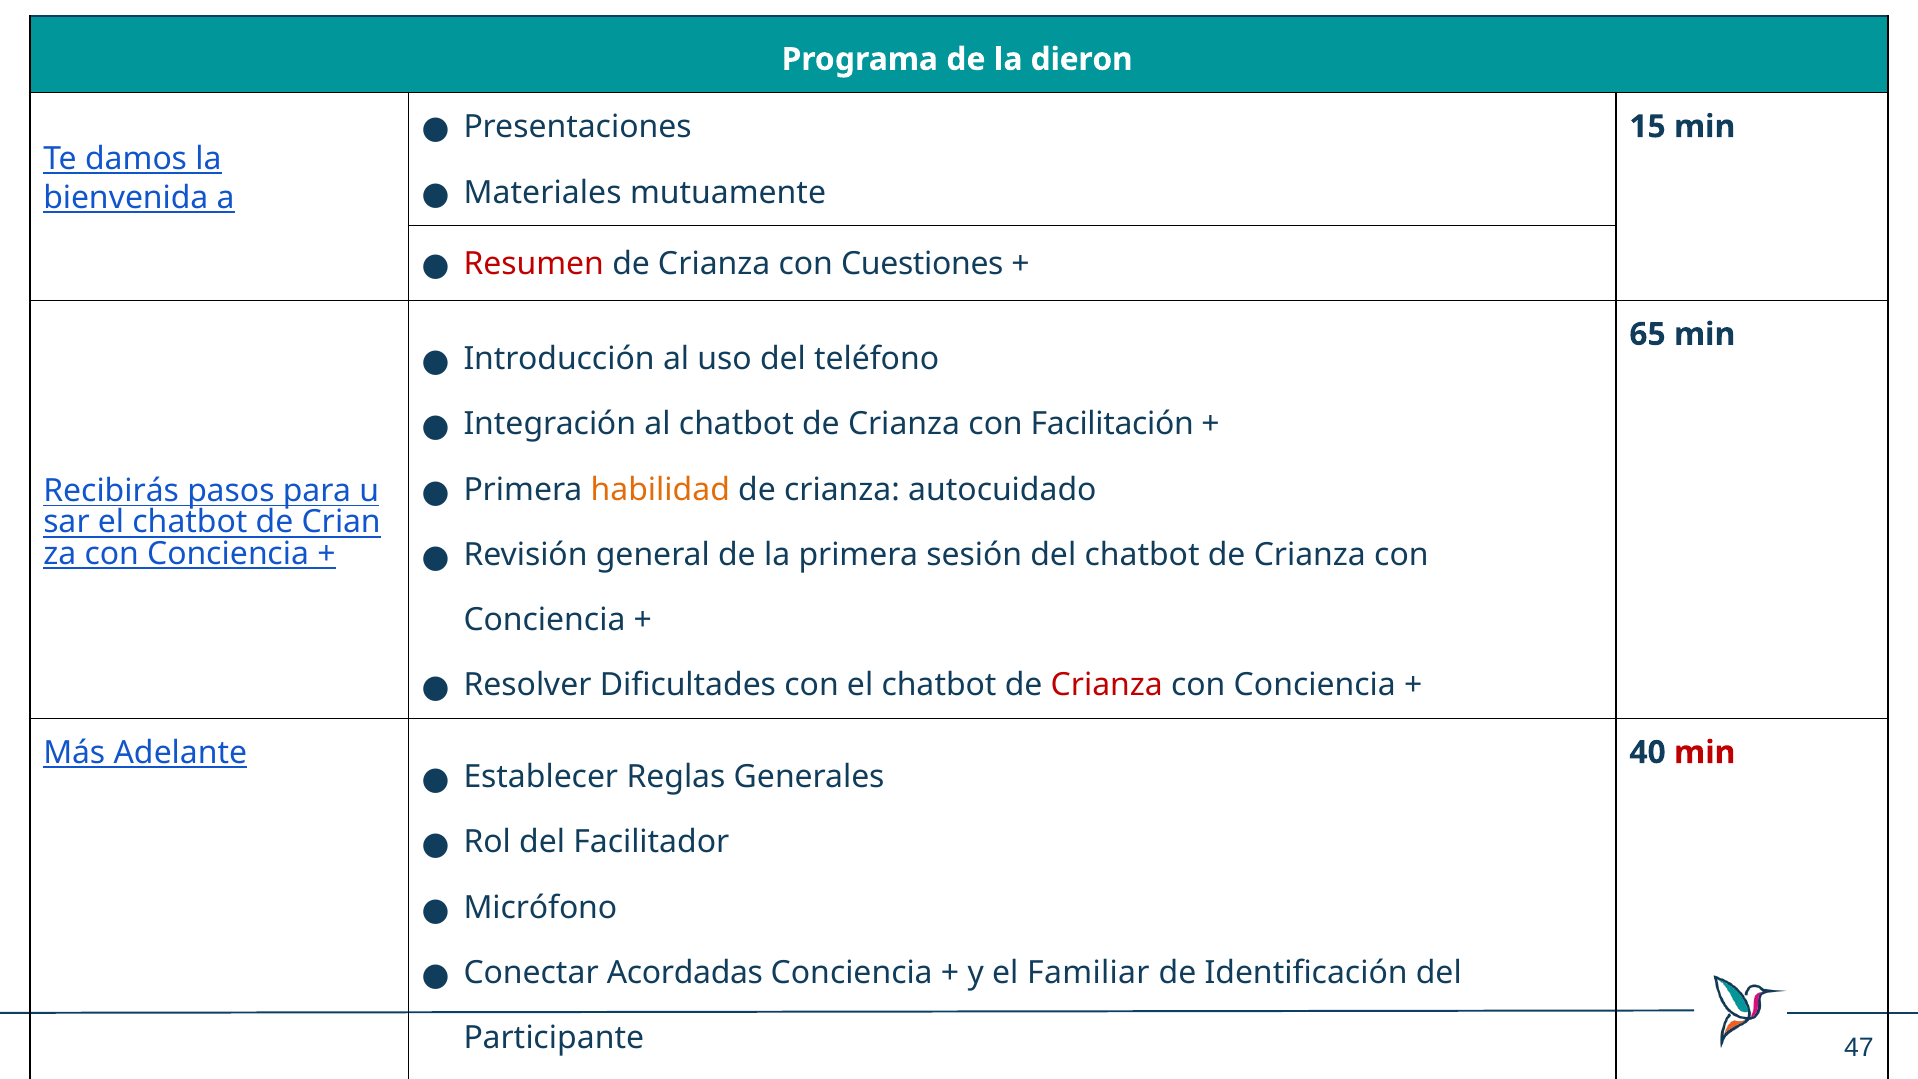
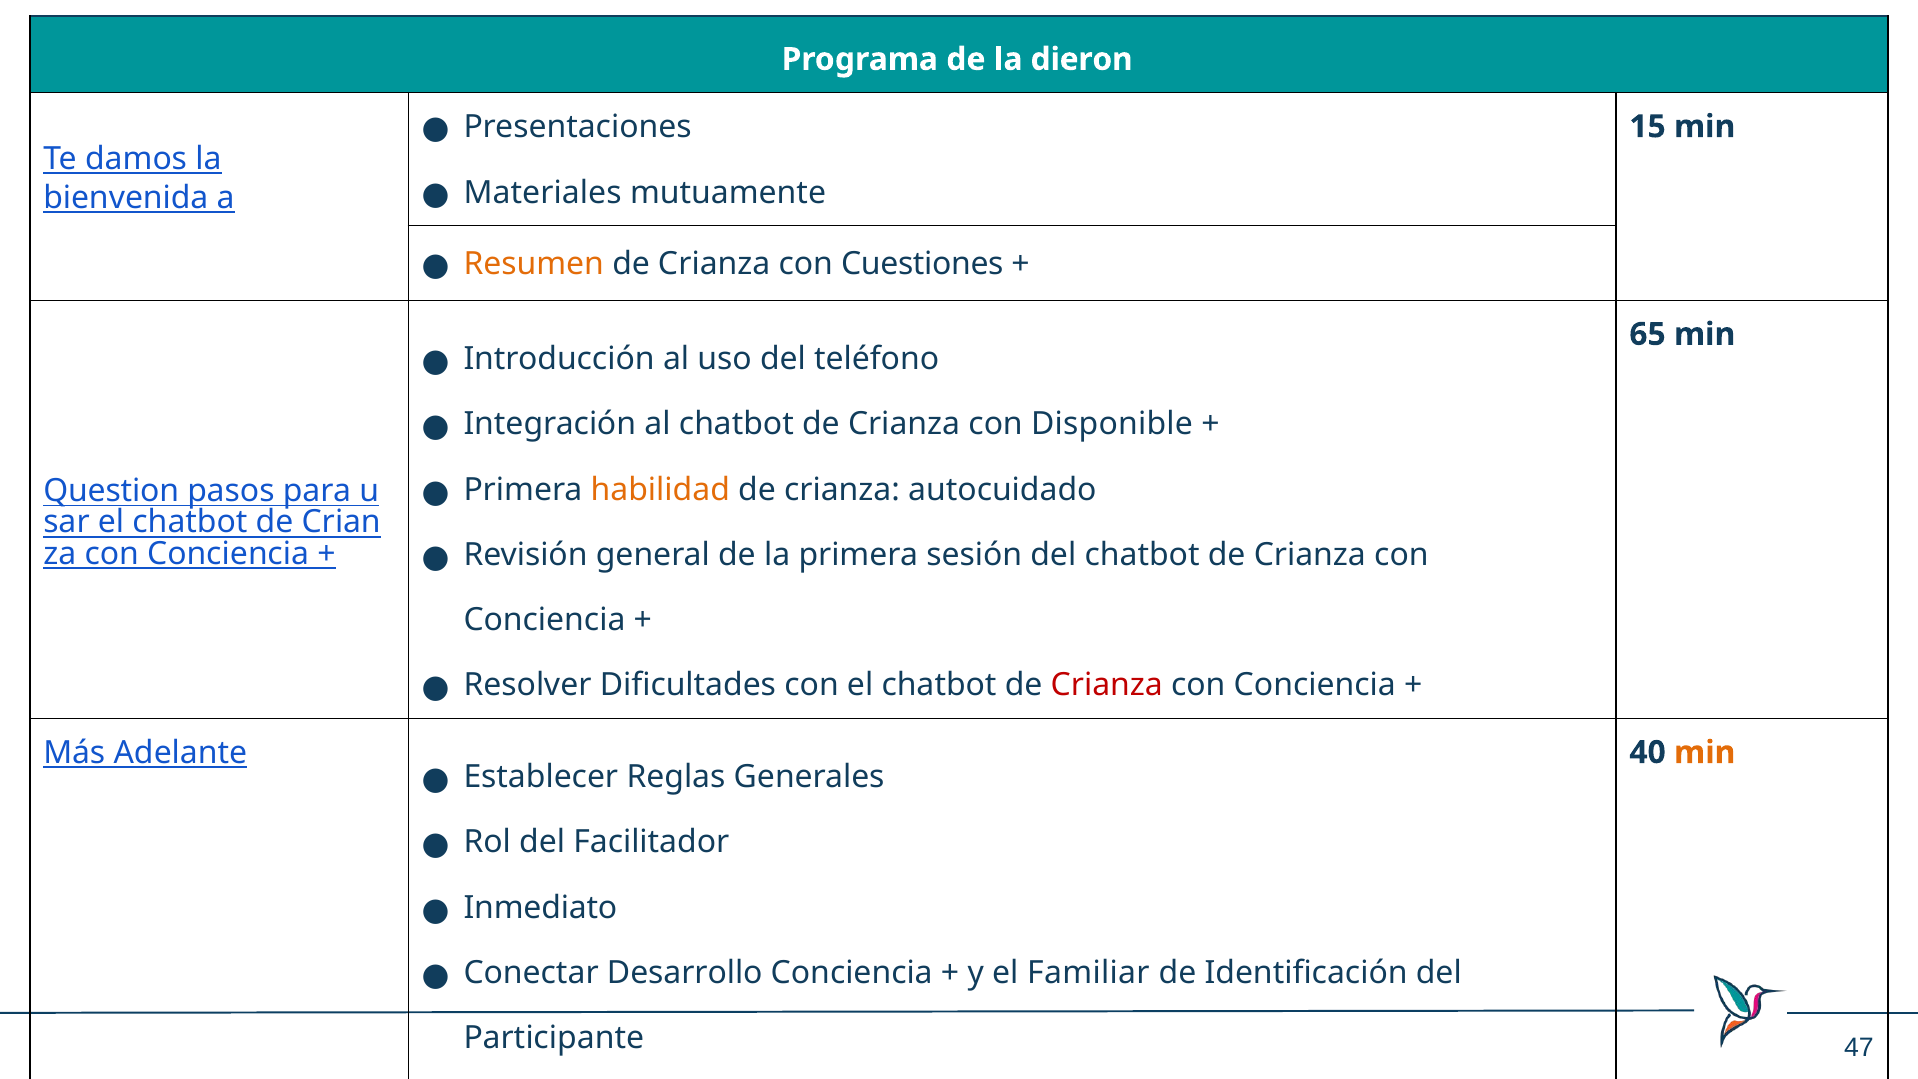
Resumen colour: red -> orange
Facilitación: Facilitación -> Disponible
Recibirás: Recibirás -> Question
min at (1705, 752) colour: red -> orange
Micrófono: Micrófono -> Inmediato
Acordadas: Acordadas -> Desarrollo
